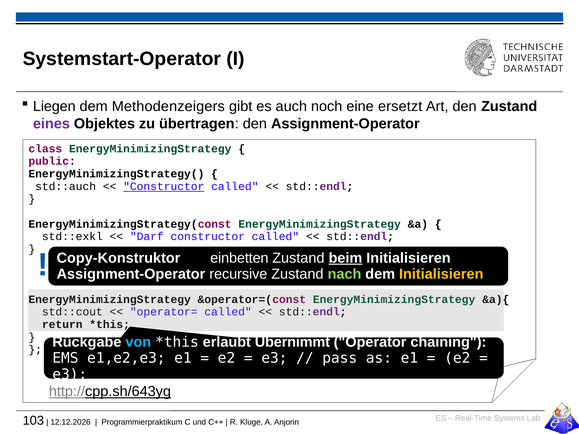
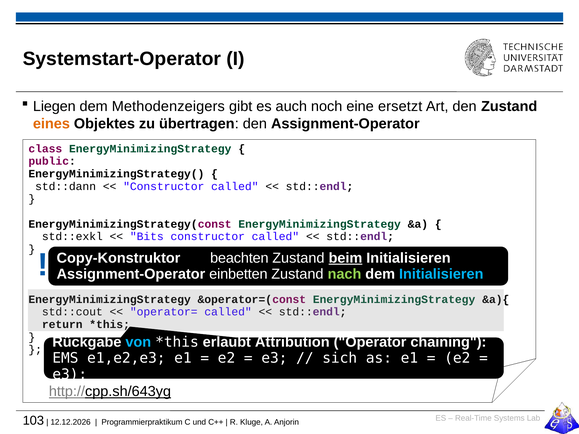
eines colour: purple -> orange
std::auch: std::auch -> std::dann
Constructor at (164, 186) underline: present -> none
Darf: Darf -> Bits
einbetten: einbetten -> beachten
recursive: recursive -> einbetten
Initialisieren at (441, 274) colour: yellow -> light blue
Übernimmt: Übernimmt -> Attribution
pass: pass -> sich
